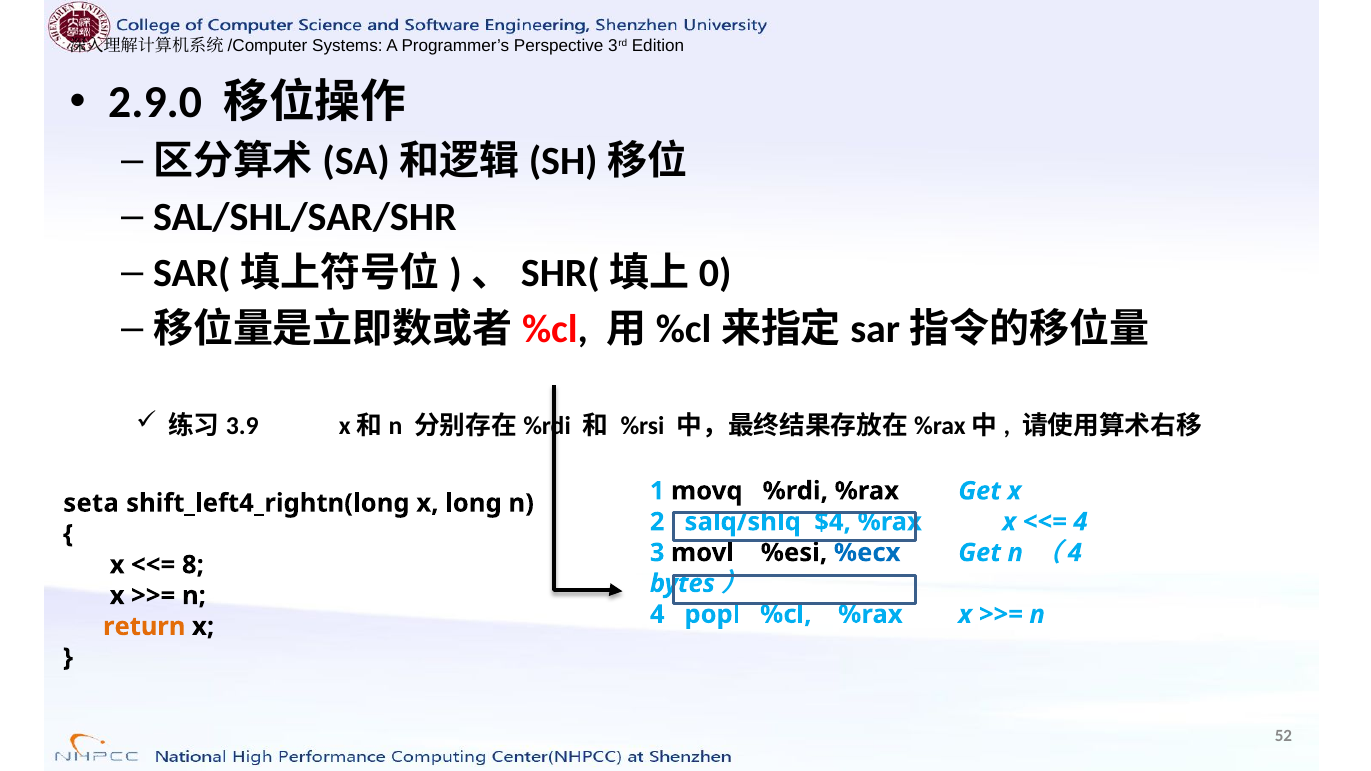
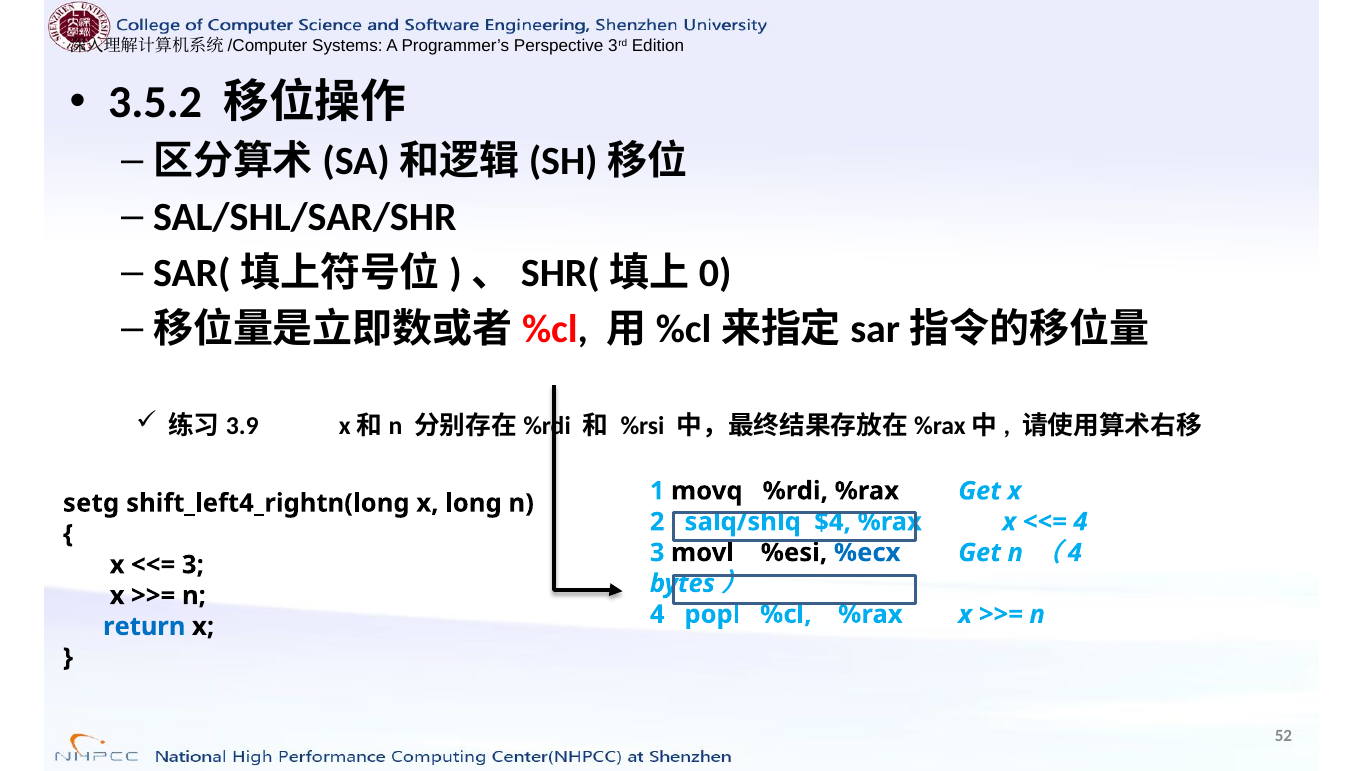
2.9.0: 2.9.0 -> 3.5.2
seta: seta -> setg
8 at (193, 565): 8 -> 3
return colour: orange -> blue
